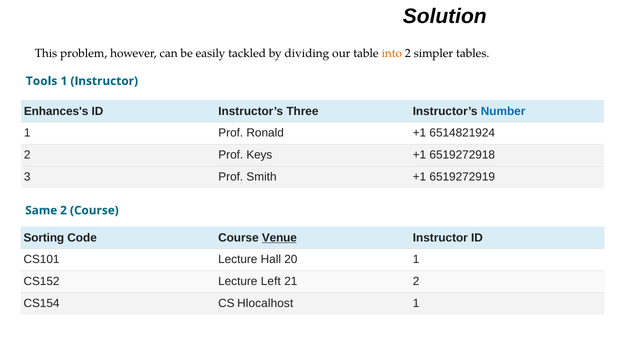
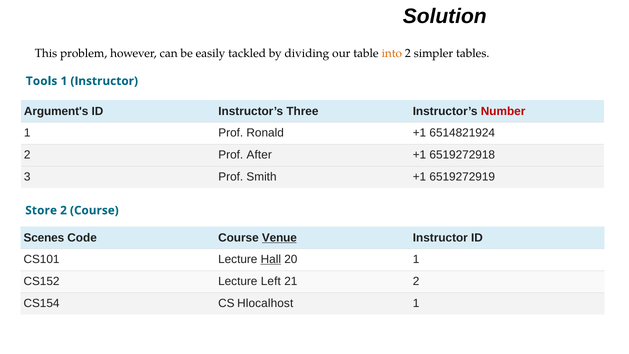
Enhances's: Enhances's -> Argument's
Number colour: blue -> red
Keys: Keys -> After
Same: Same -> Store
Sorting: Sorting -> Scenes
Hall underline: none -> present
